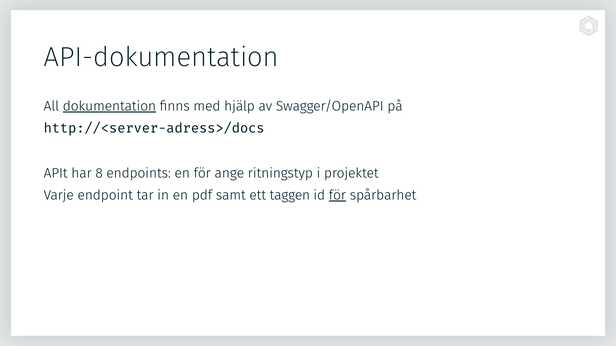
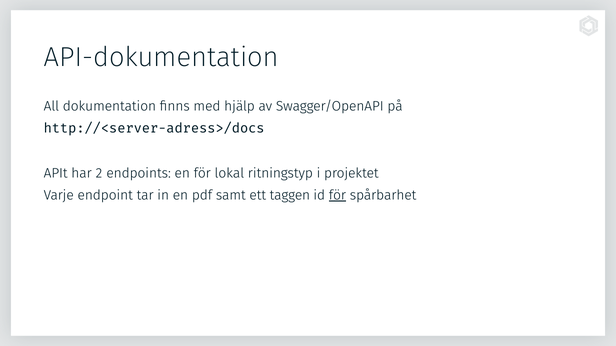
dokumentation underline: present -> none
8: 8 -> 2
ange: ange -> lokal
